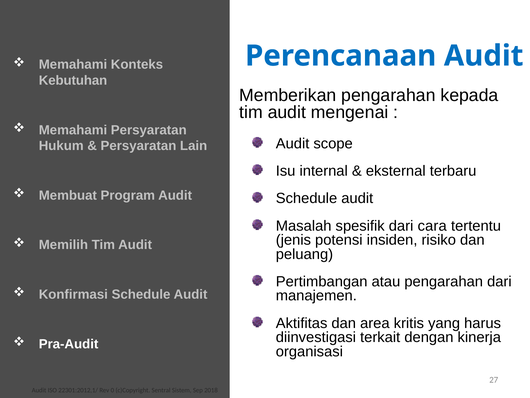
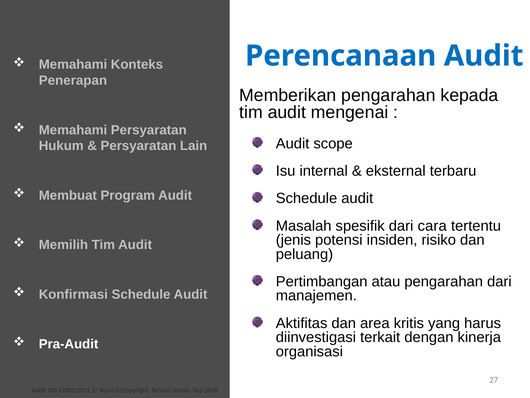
Kebutuhan: Kebutuhan -> Penerapan
